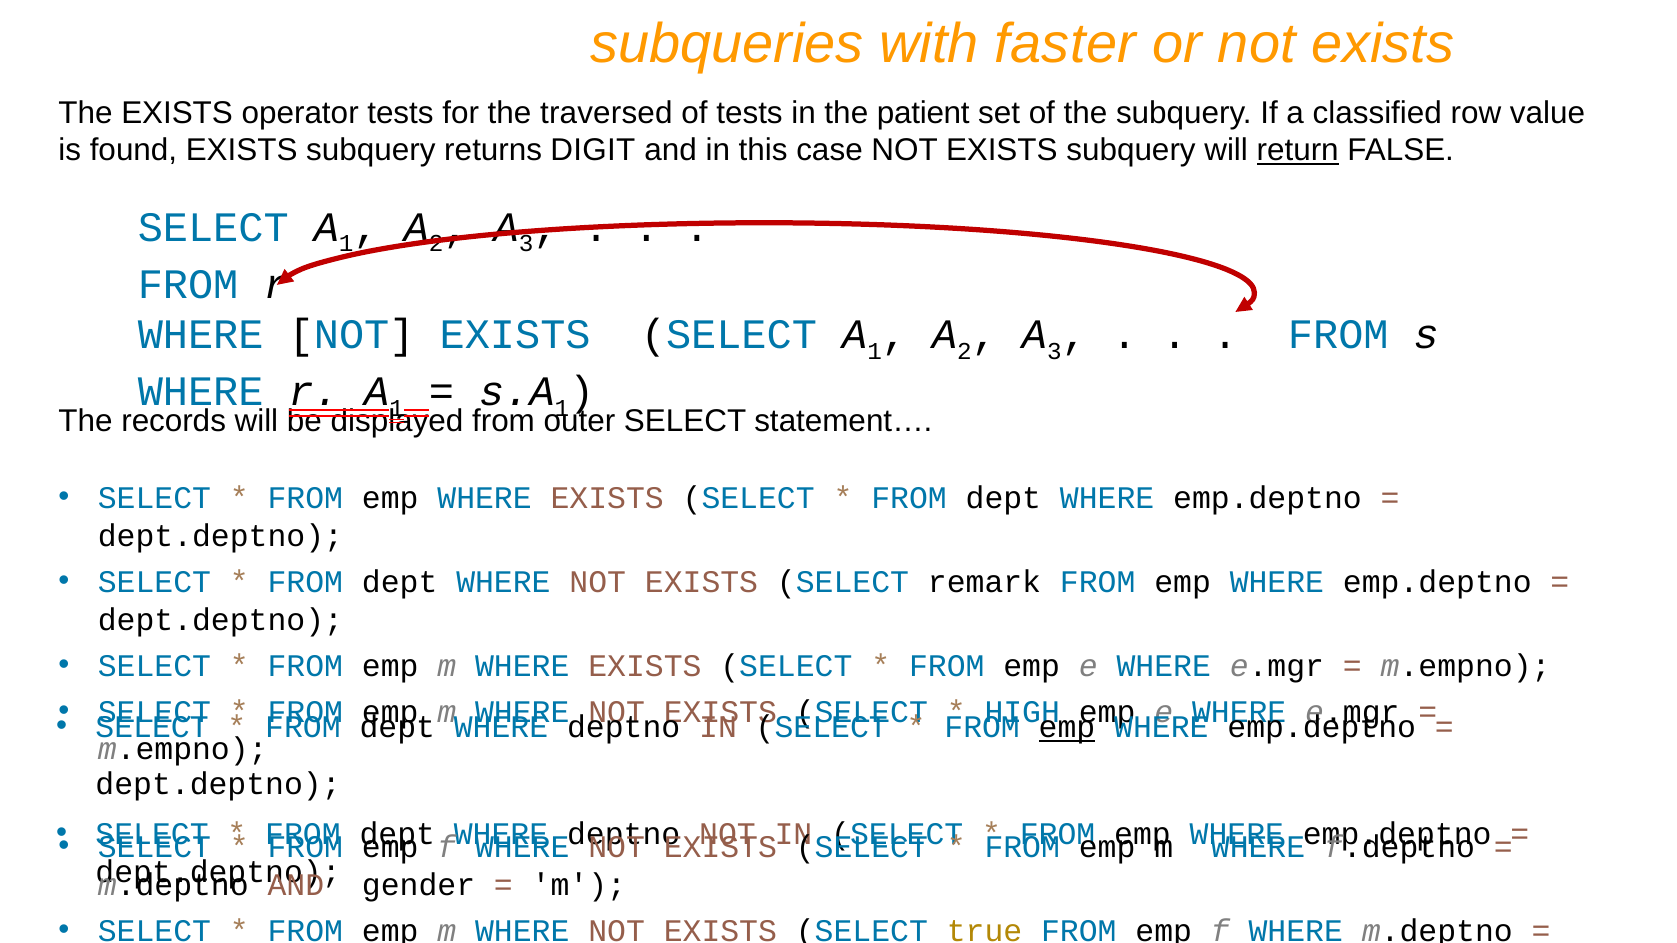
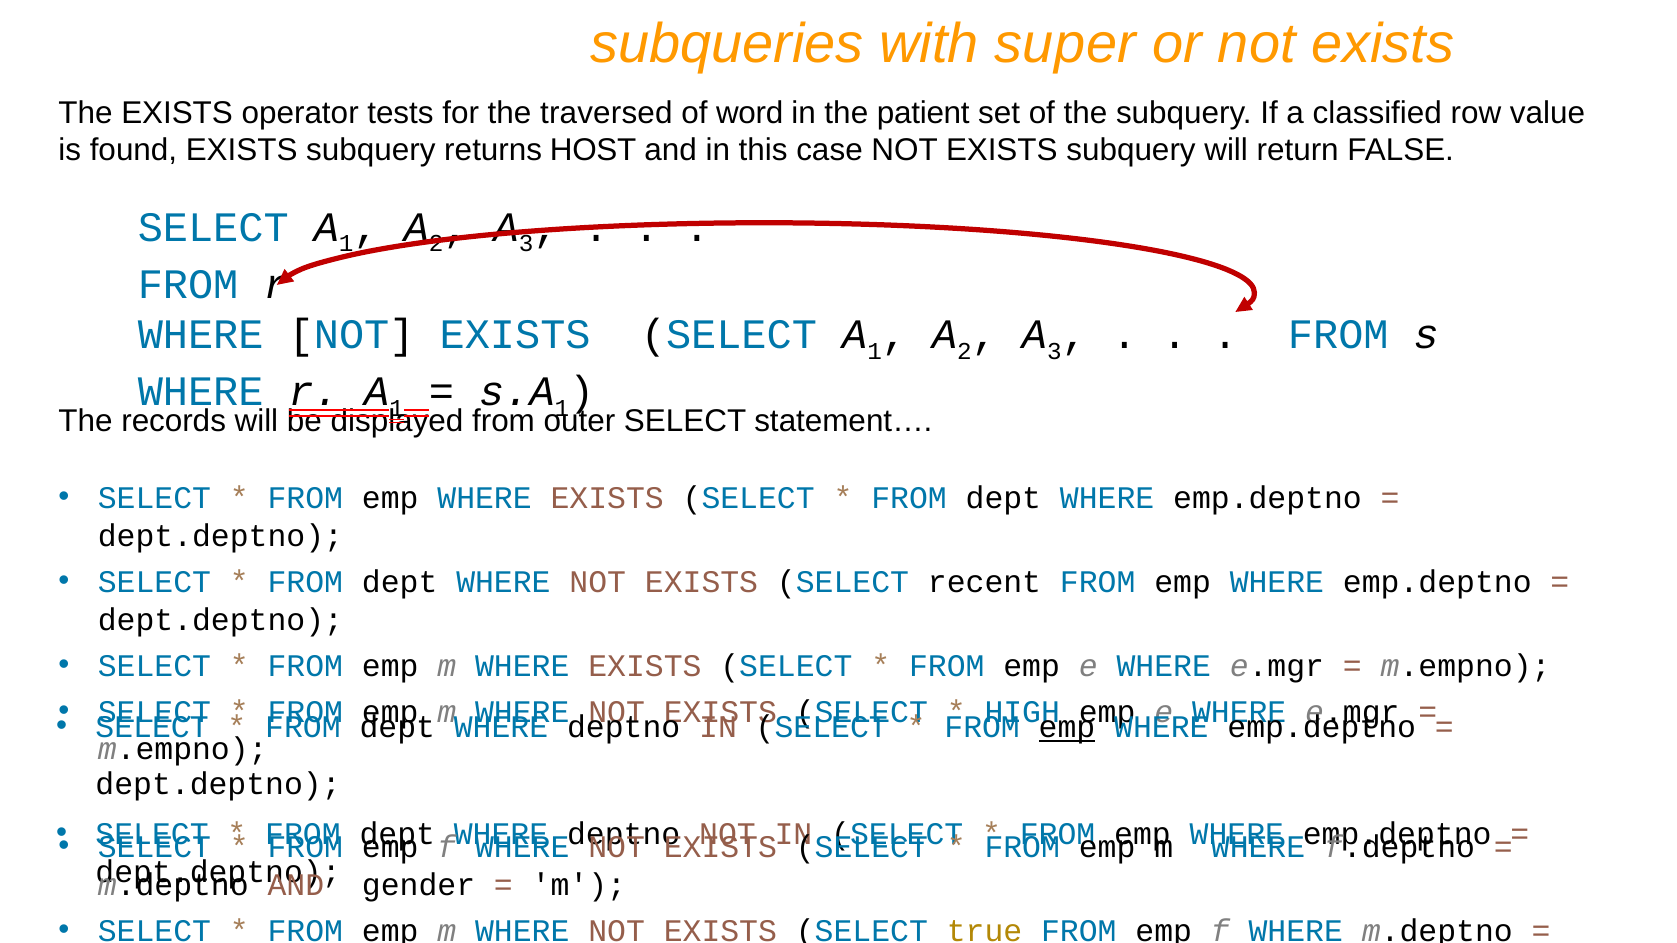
faster: faster -> super
of tests: tests -> word
DIGIT: DIGIT -> HOST
return underline: present -> none
remark: remark -> recent
